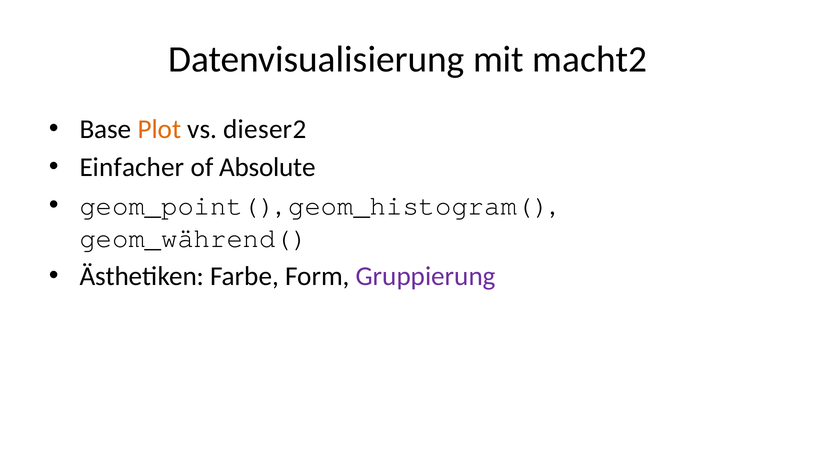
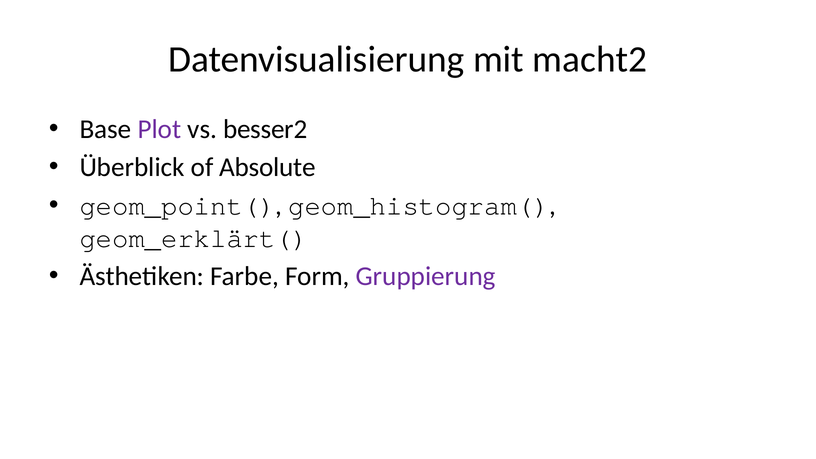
Plot colour: orange -> purple
dieser2: dieser2 -> besser2
Einfacher: Einfacher -> Überblick
geom_während(: geom_während( -> geom_erklärt(
